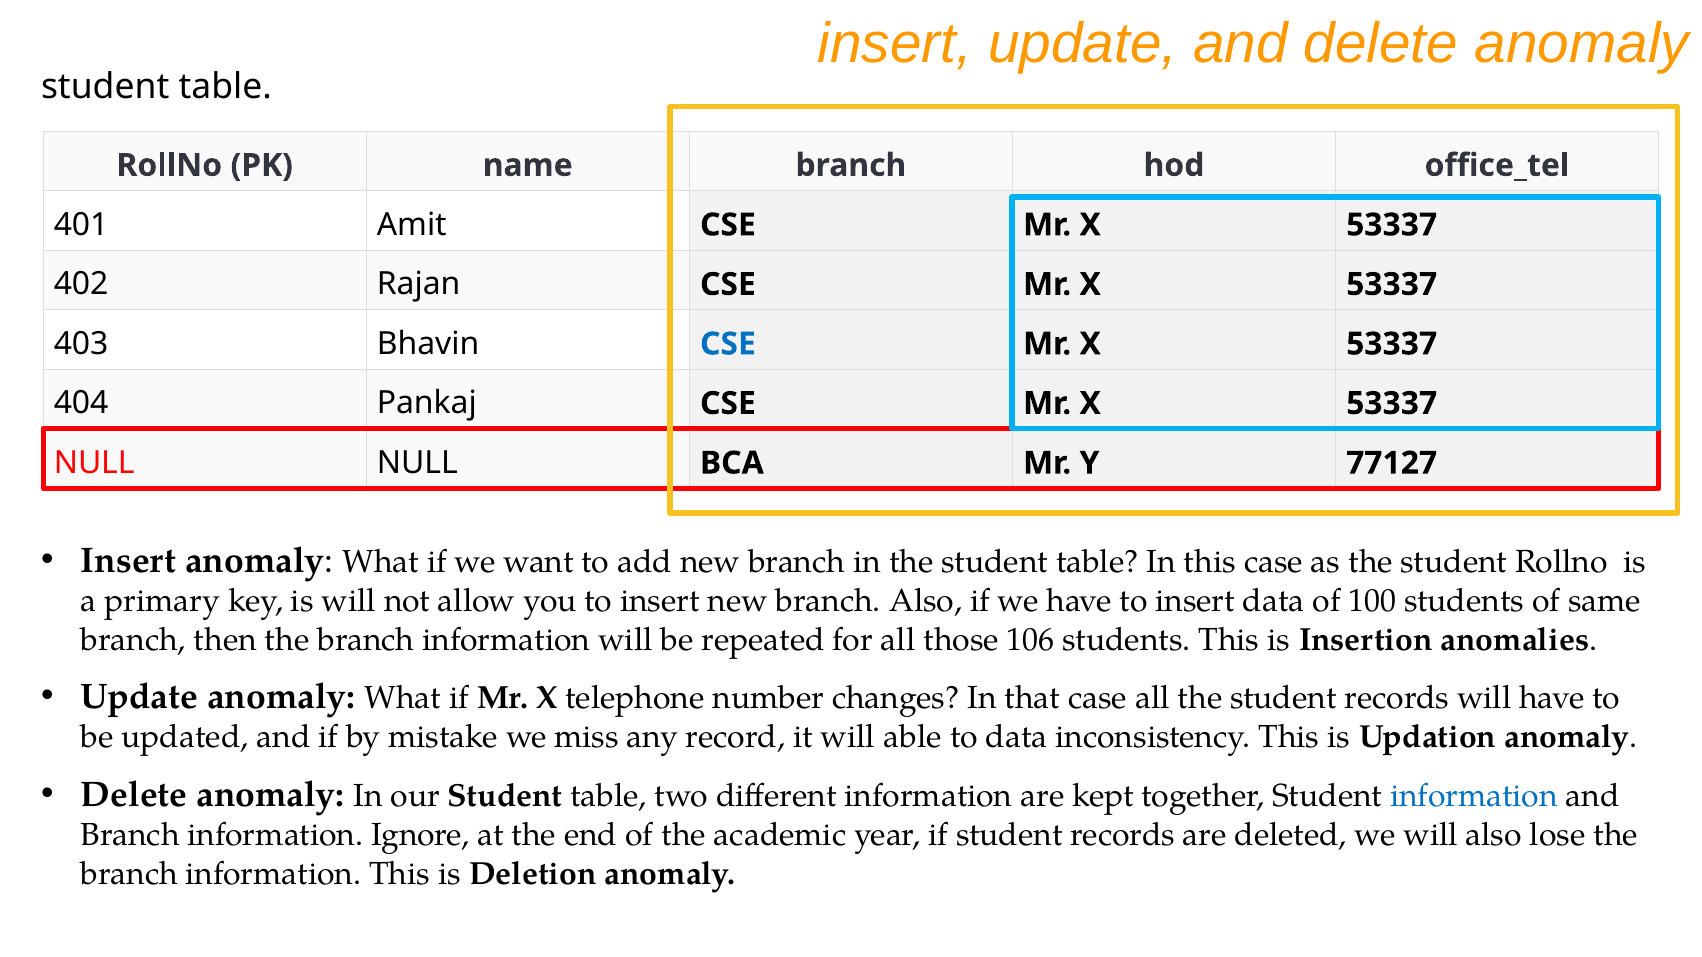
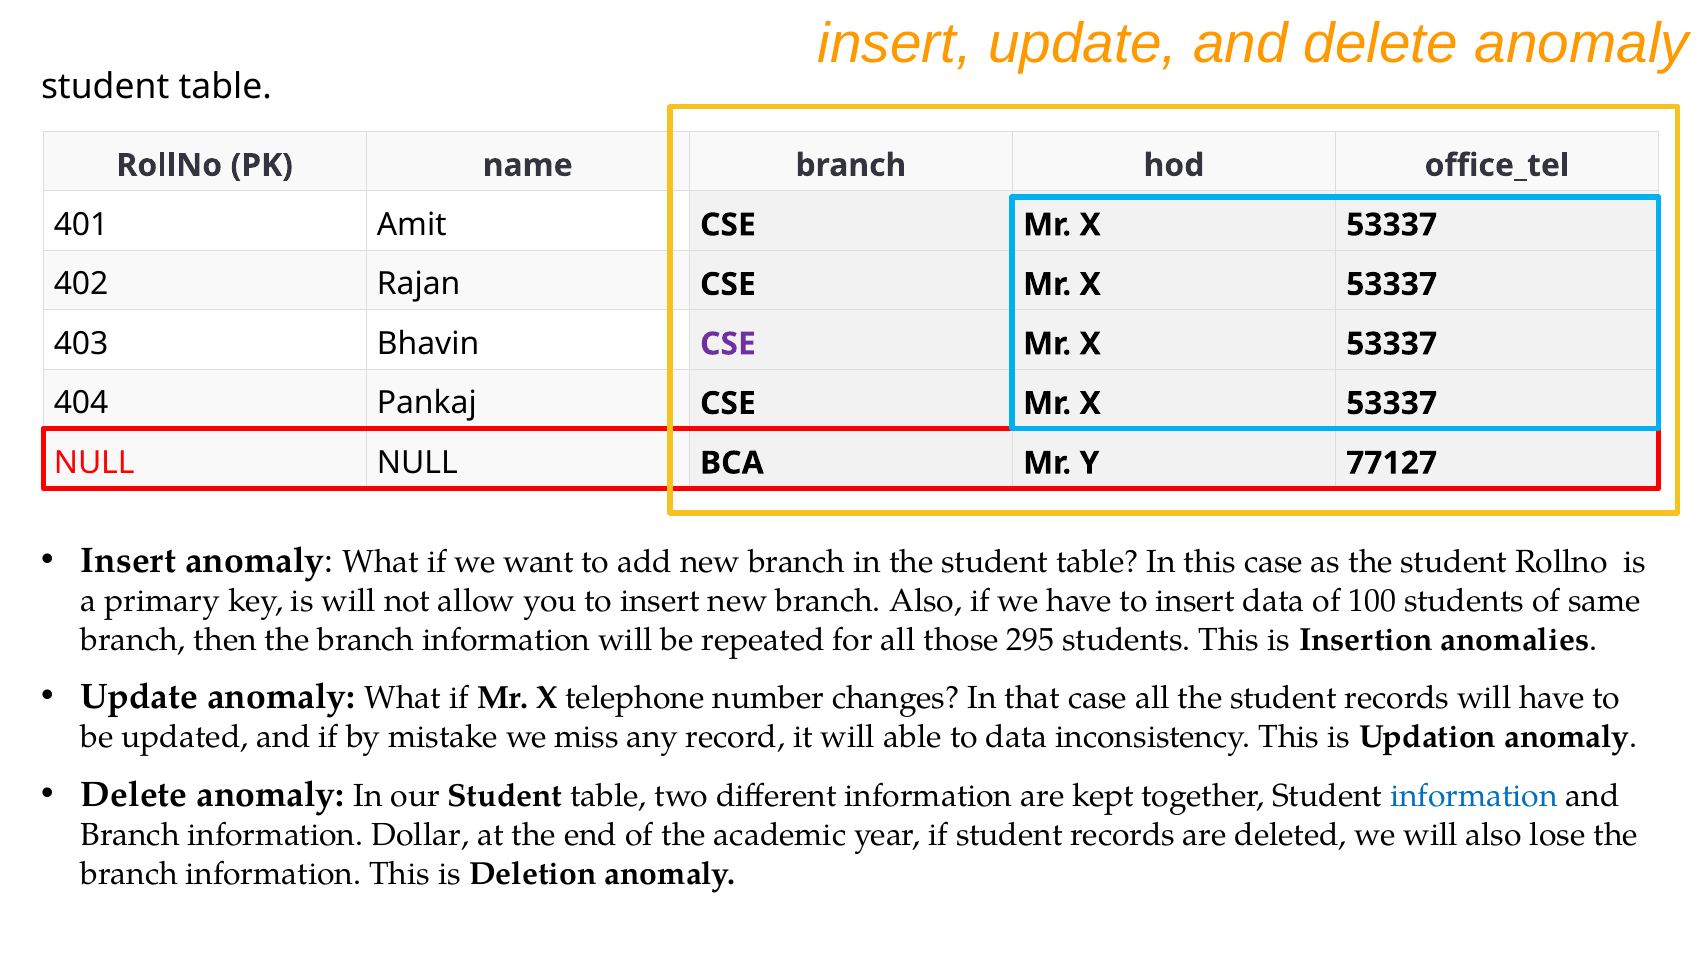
CSE at (728, 344) colour: blue -> purple
106: 106 -> 295
Ignore: Ignore -> Dollar
